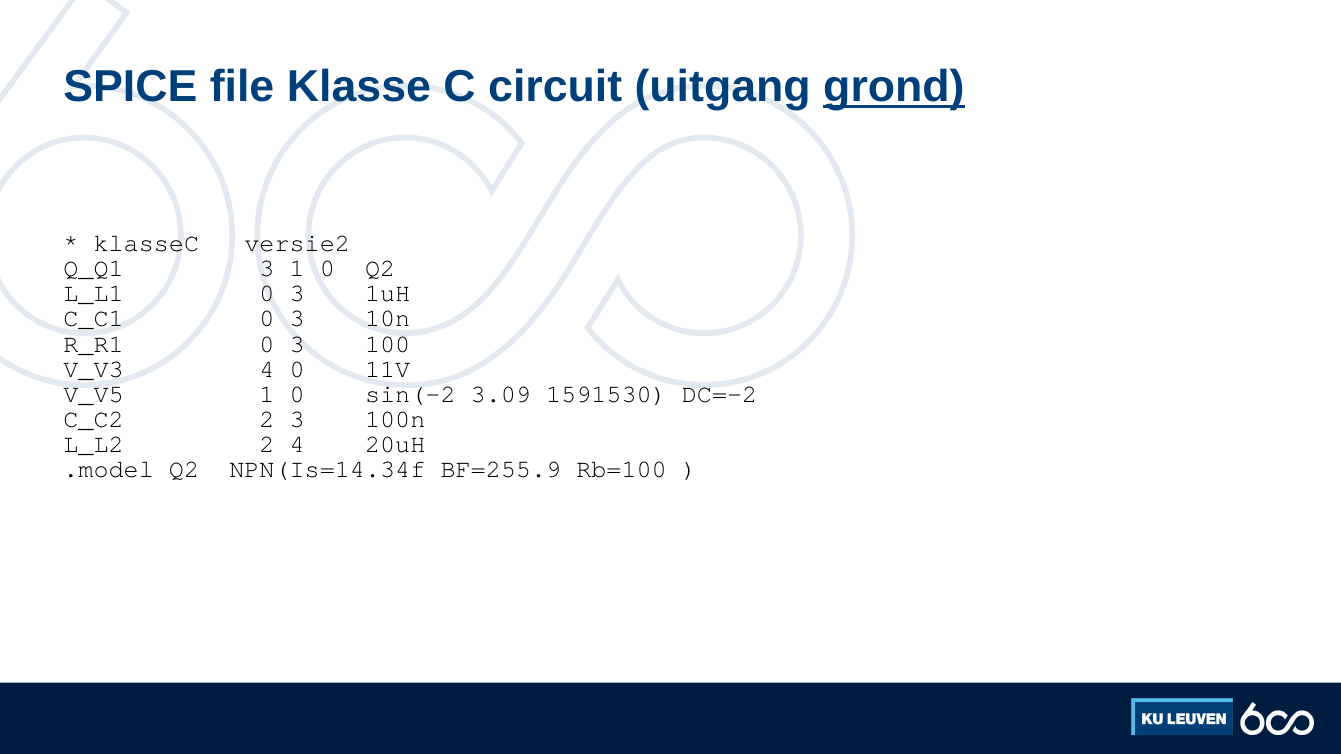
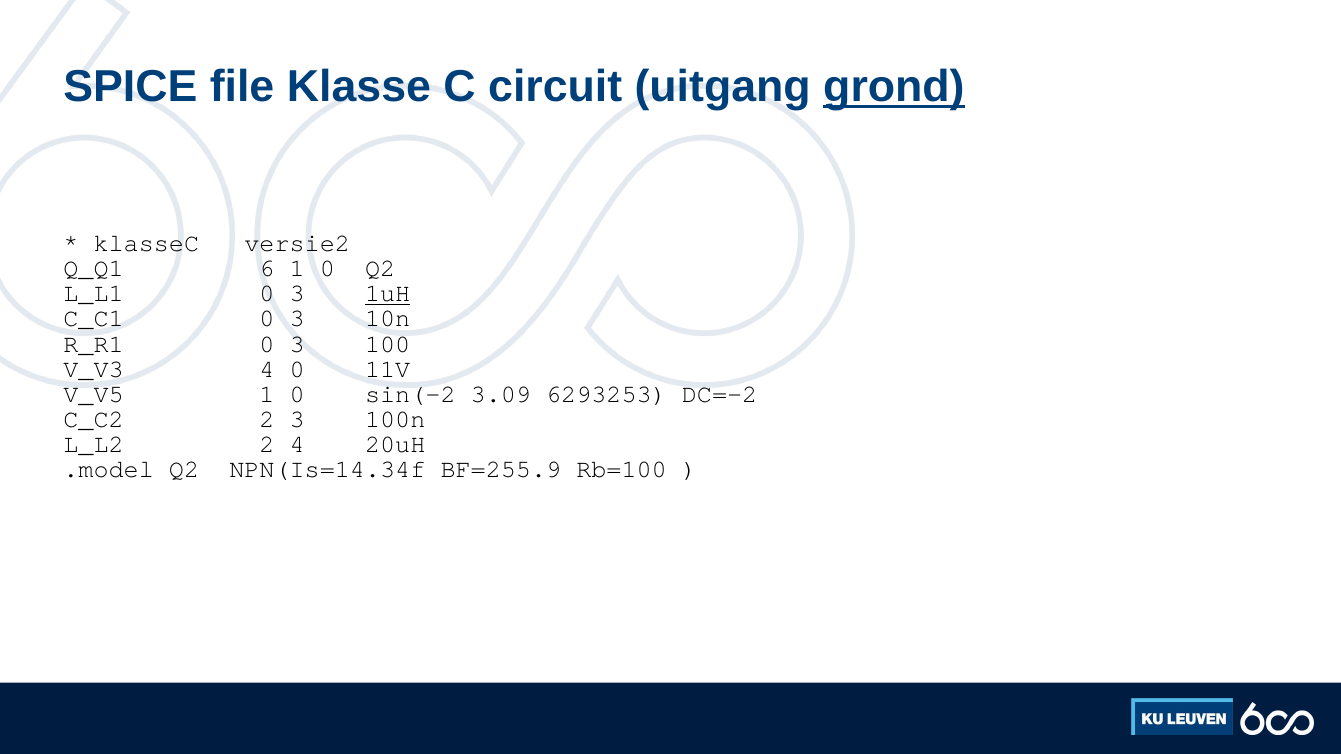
Q_Q1 3: 3 -> 6
1uH underline: none -> present
1591530: 1591530 -> 6293253
